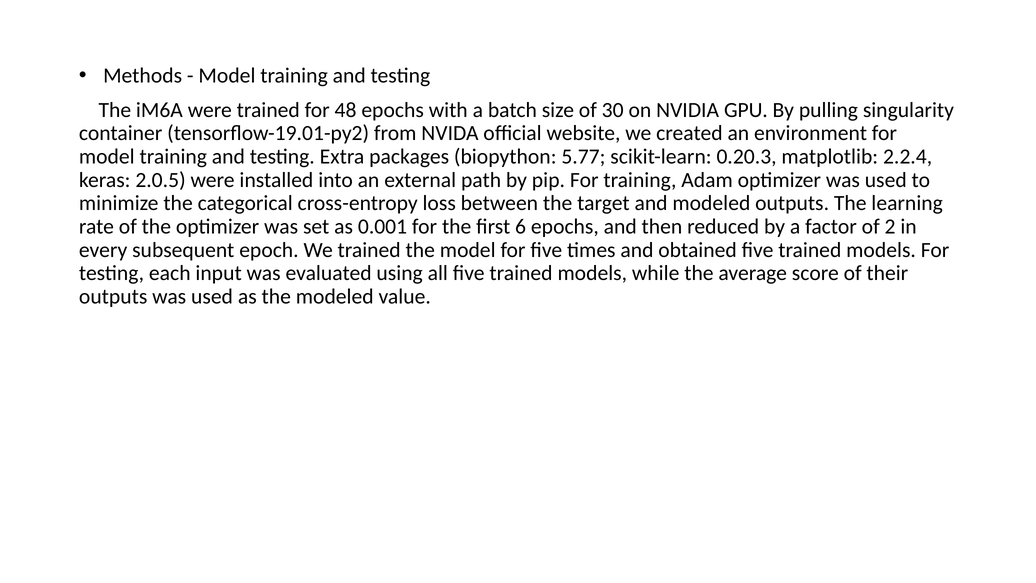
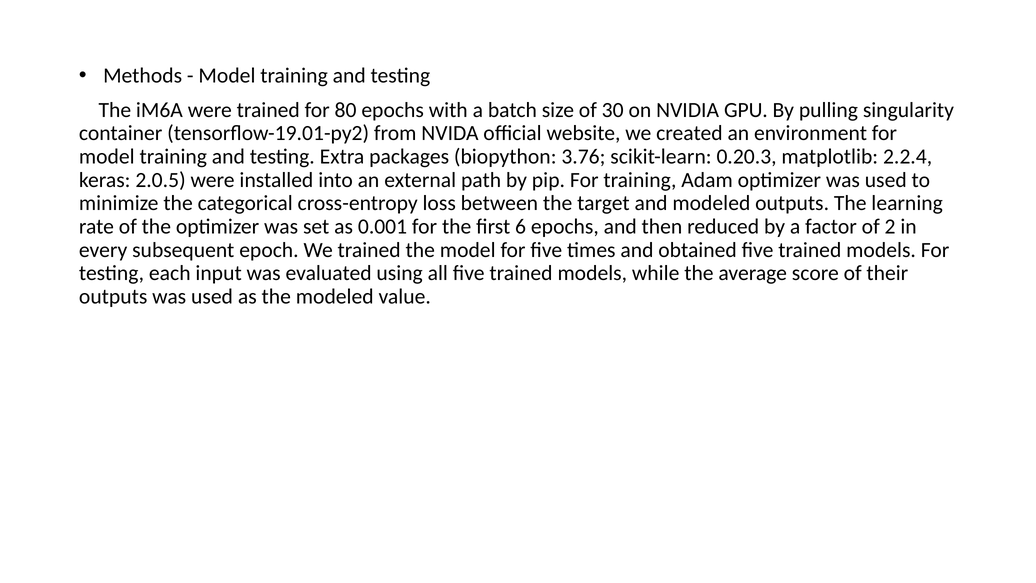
48: 48 -> 80
5.77: 5.77 -> 3.76
